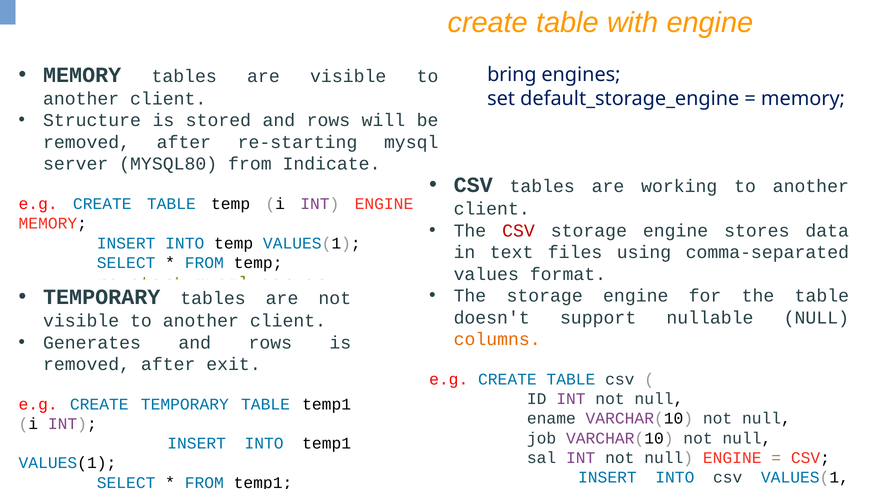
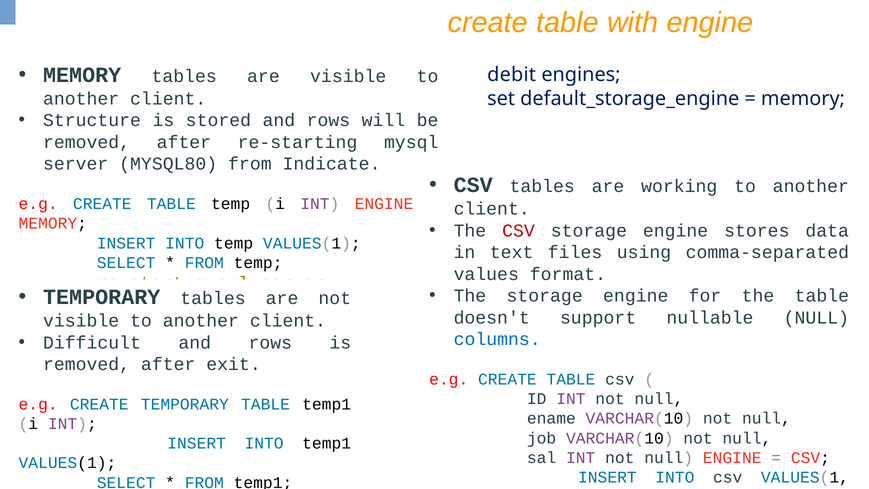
bring: bring -> debit
columns colour: orange -> blue
Generates: Generates -> Difficult
